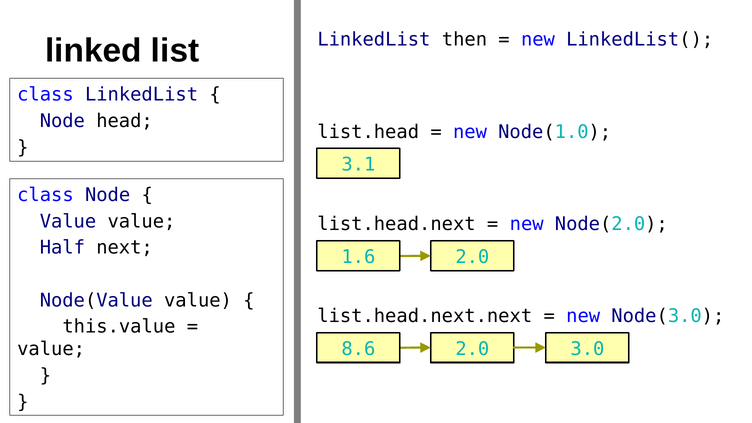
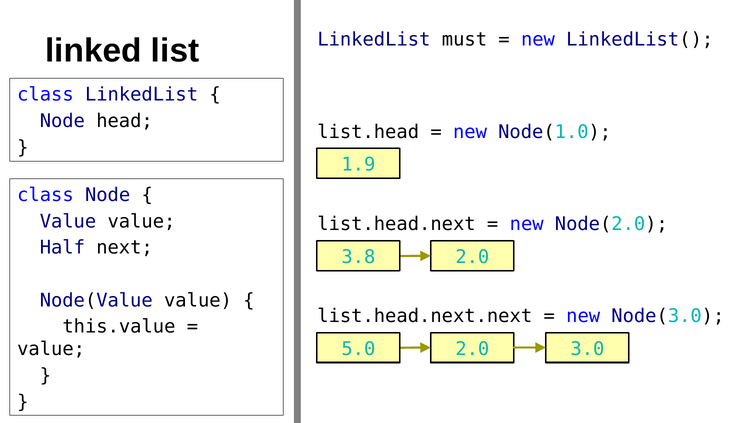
then: then -> must
3.1: 3.1 -> 1.9
1.6: 1.6 -> 3.8
8.6: 8.6 -> 5.0
